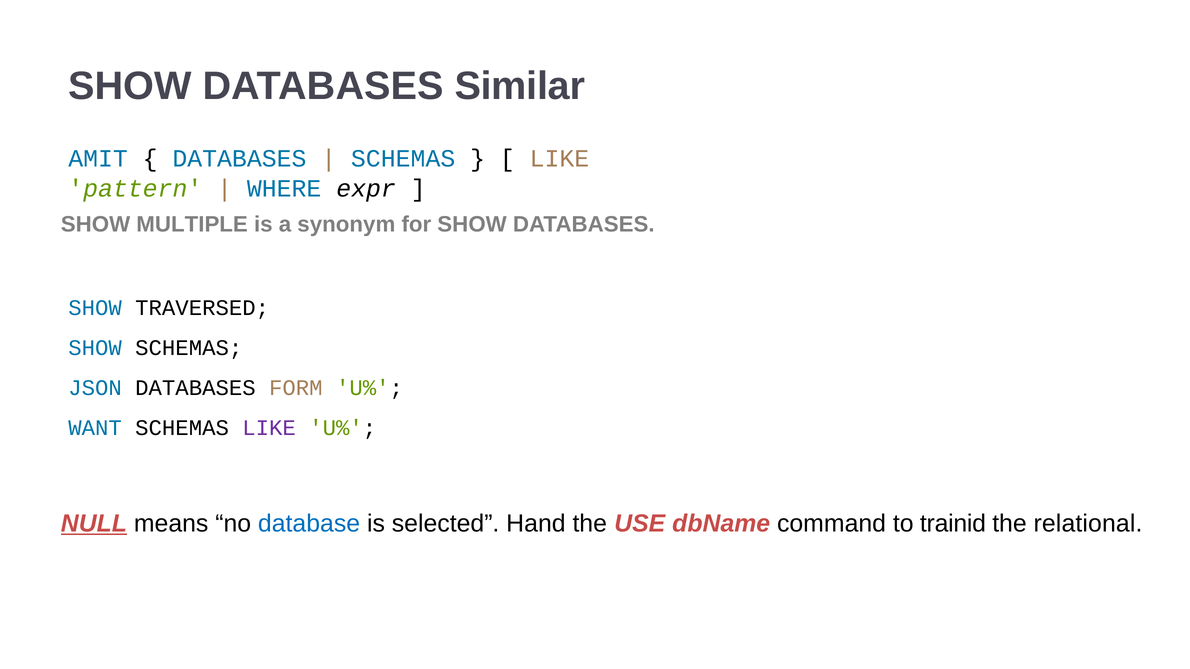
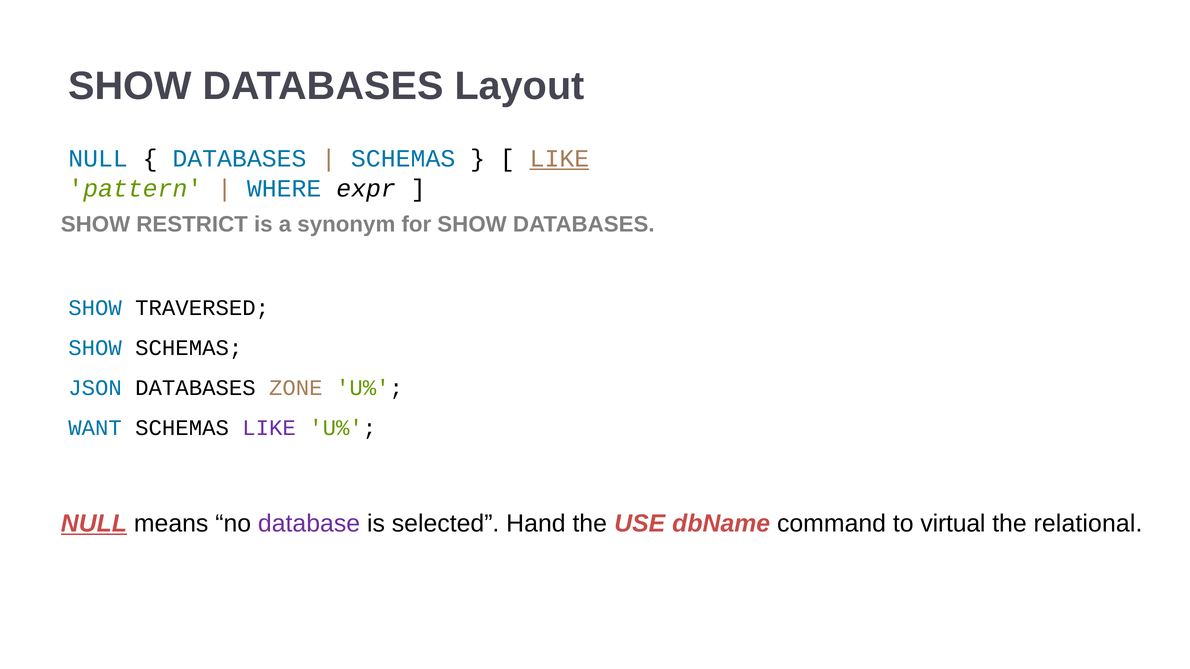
Similar: Similar -> Layout
AMIT at (98, 159): AMIT -> NULL
LIKE at (559, 159) underline: none -> present
MULTIPLE: MULTIPLE -> RESTRICT
FORM: FORM -> ZONE
database colour: blue -> purple
trainid: trainid -> virtual
